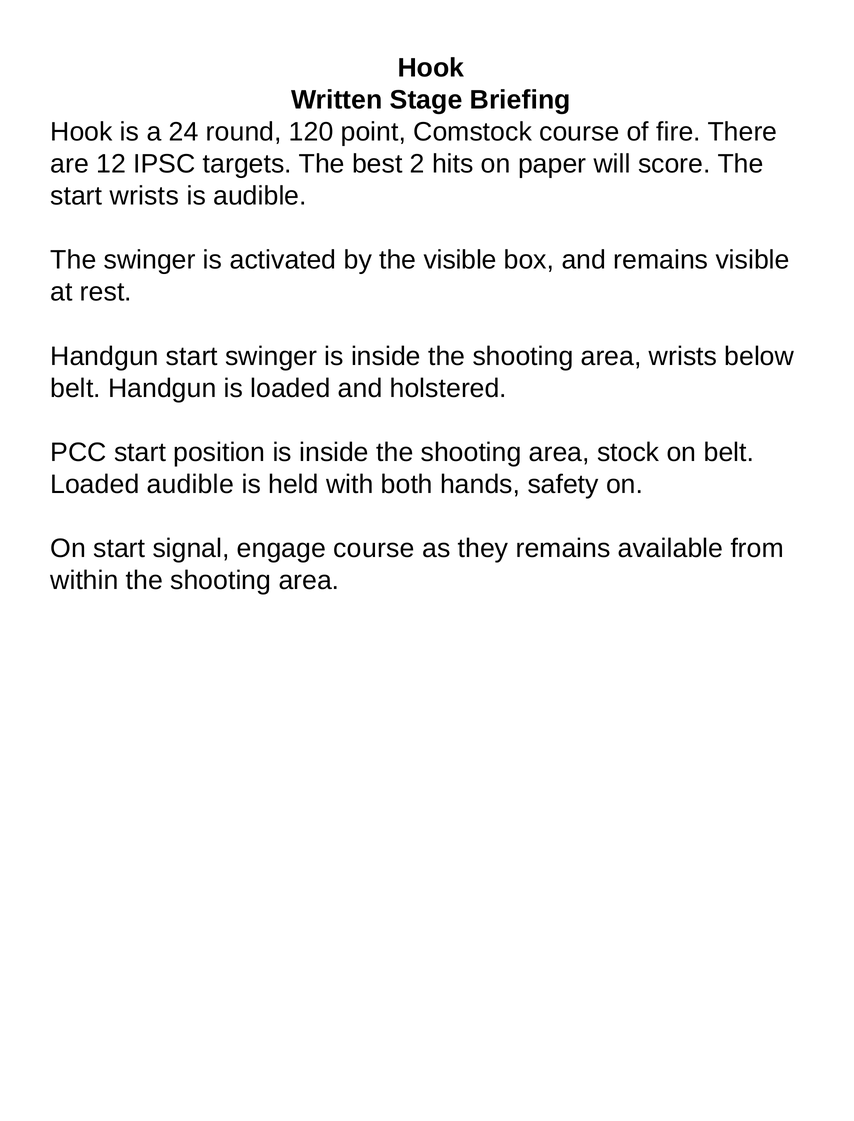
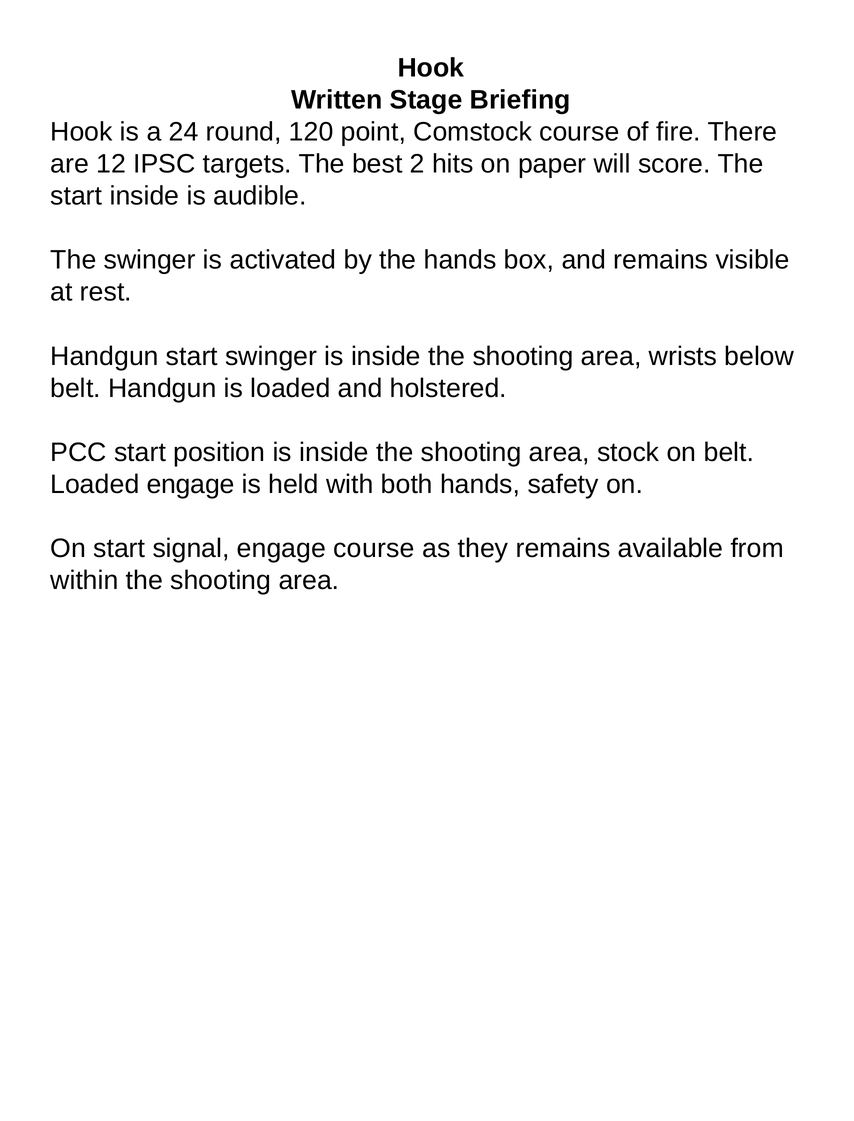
start wrists: wrists -> inside
the visible: visible -> hands
Loaded audible: audible -> engage
